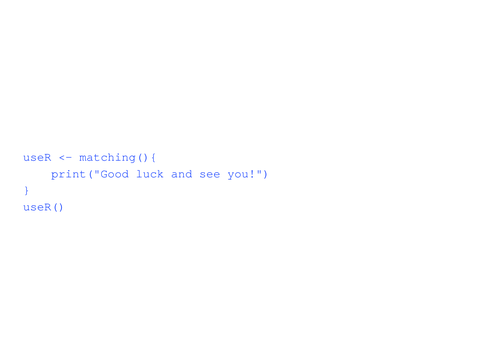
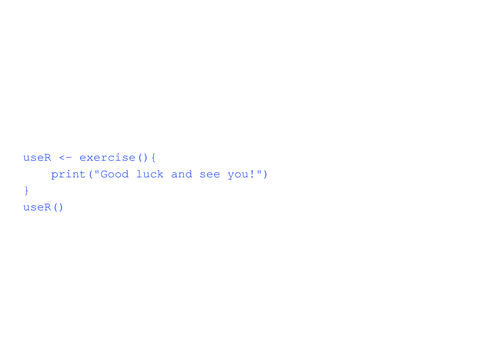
matching(){: matching(){ -> exercise(){
